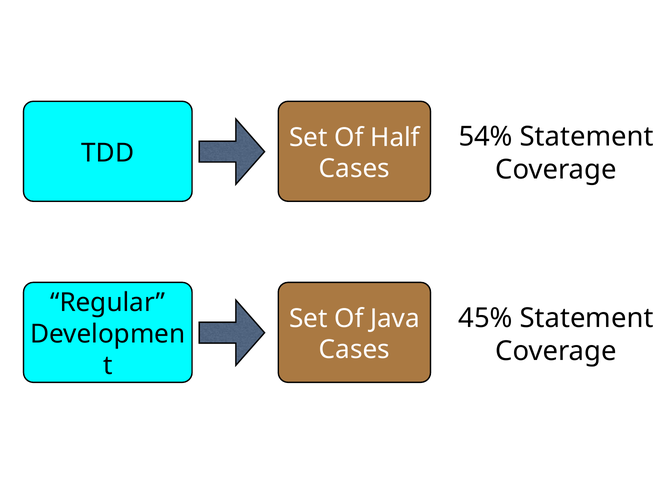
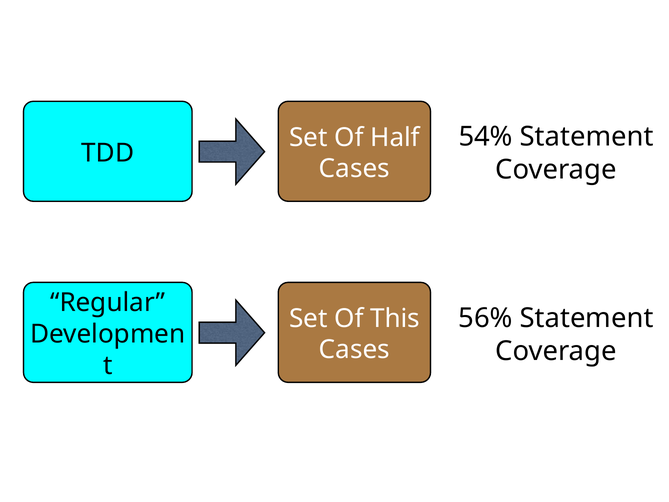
45%: 45% -> 56%
Java: Java -> This
